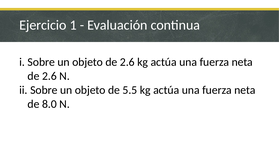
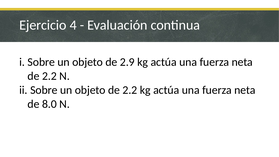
1: 1 -> 4
objeto de 2.6: 2.6 -> 2.9
2.6 at (49, 76): 2.6 -> 2.2
objeto de 5.5: 5.5 -> 2.2
